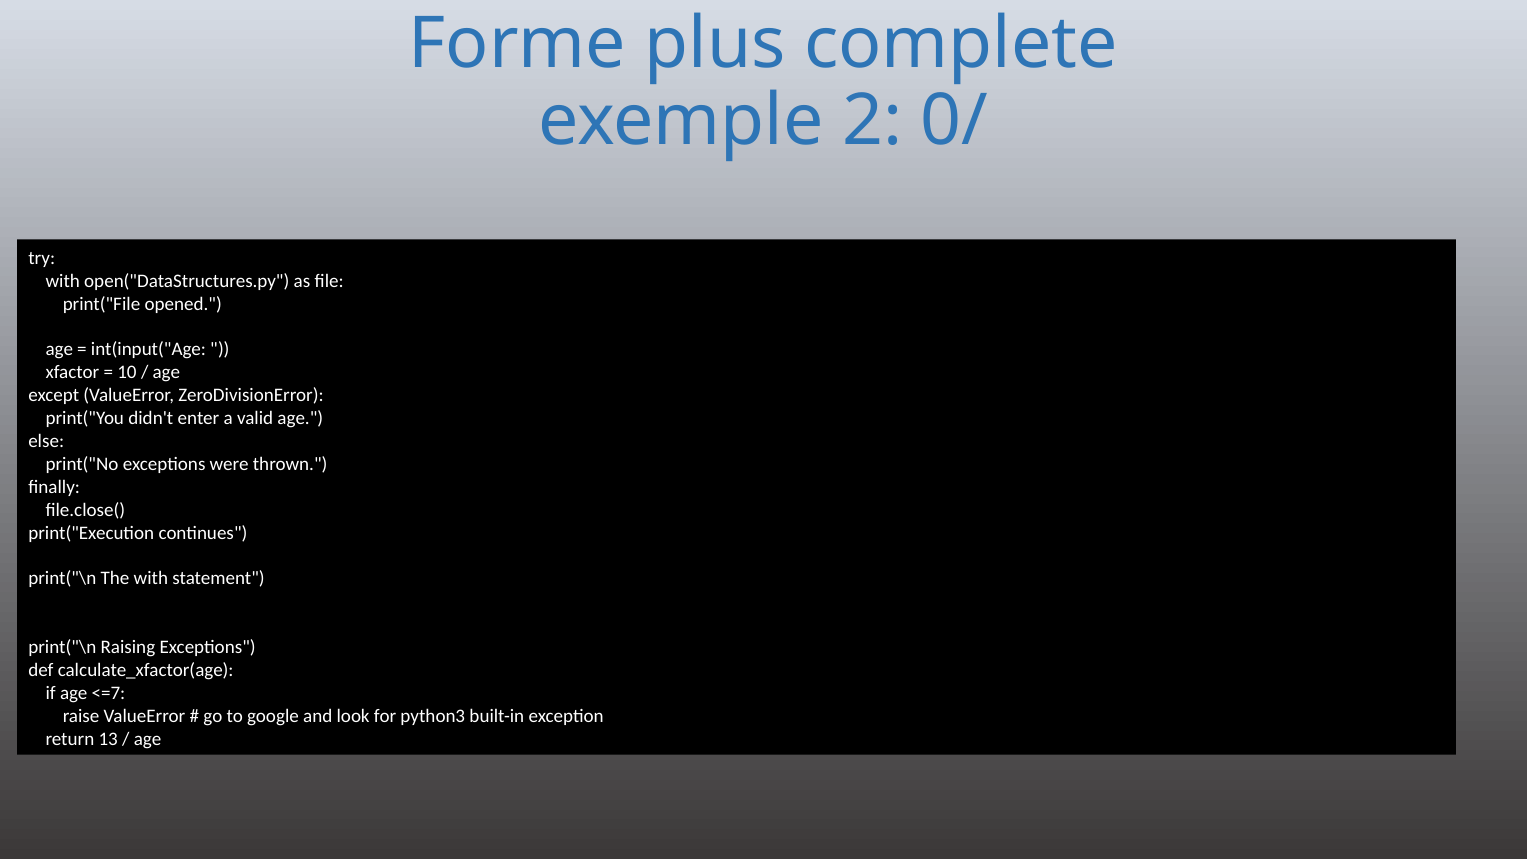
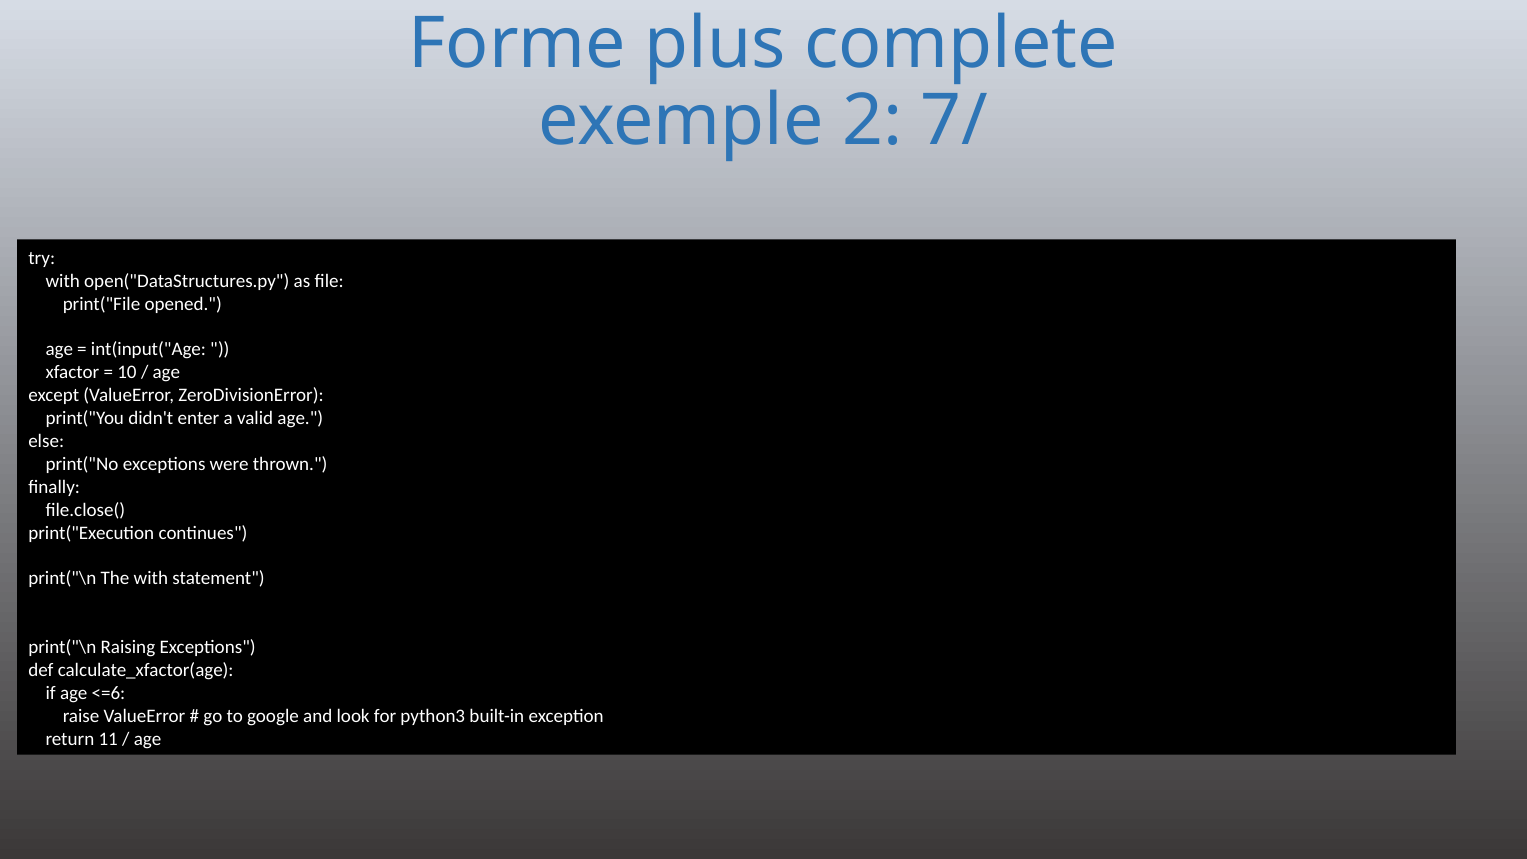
0/: 0/ -> 7/
<=7: <=7 -> <=6
13: 13 -> 11
